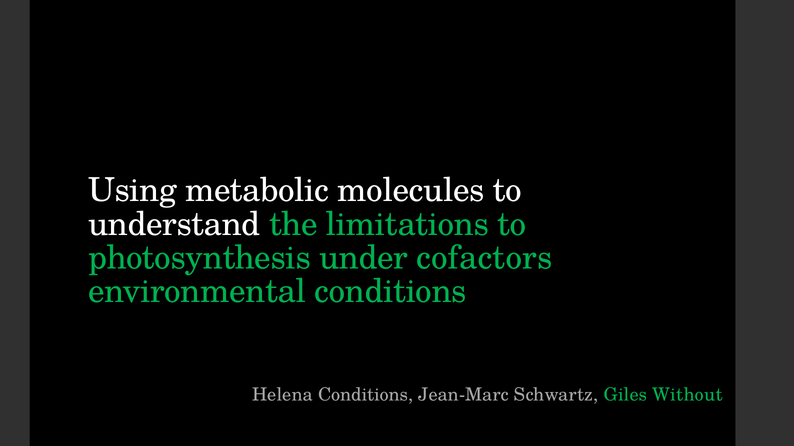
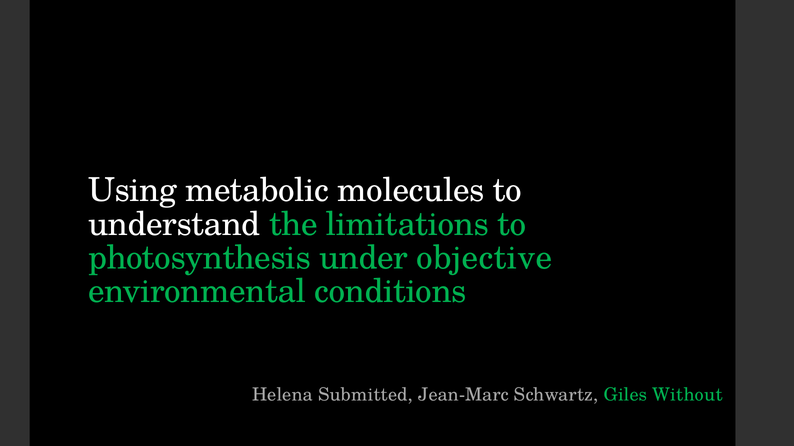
cofactors: cofactors -> objective
Helena Conditions: Conditions -> Submitted
